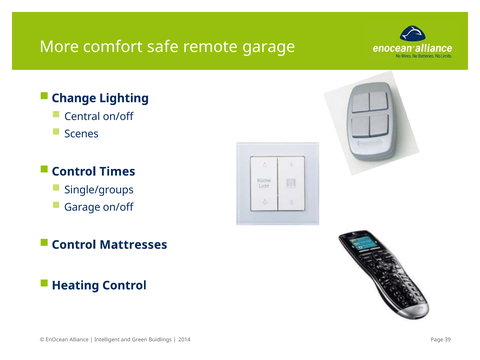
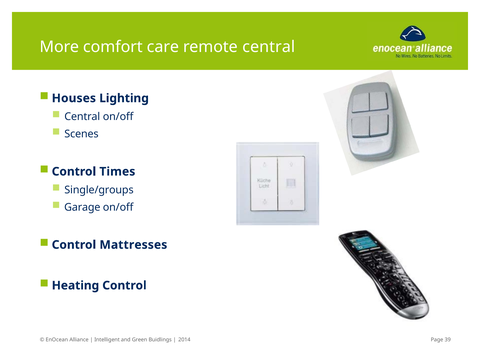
safe: safe -> care
remote garage: garage -> central
Change: Change -> Houses
